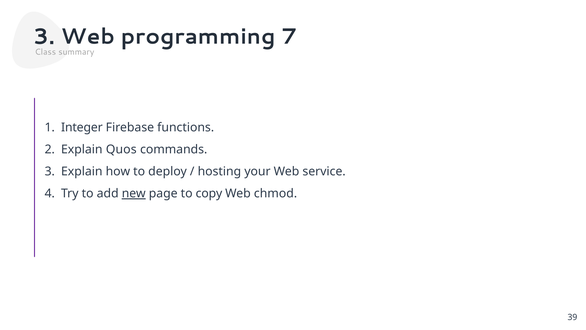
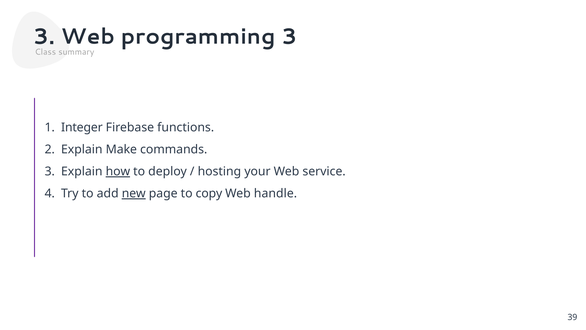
programming 7: 7 -> 3
Quos: Quos -> Make
how underline: none -> present
chmod: chmod -> handle
